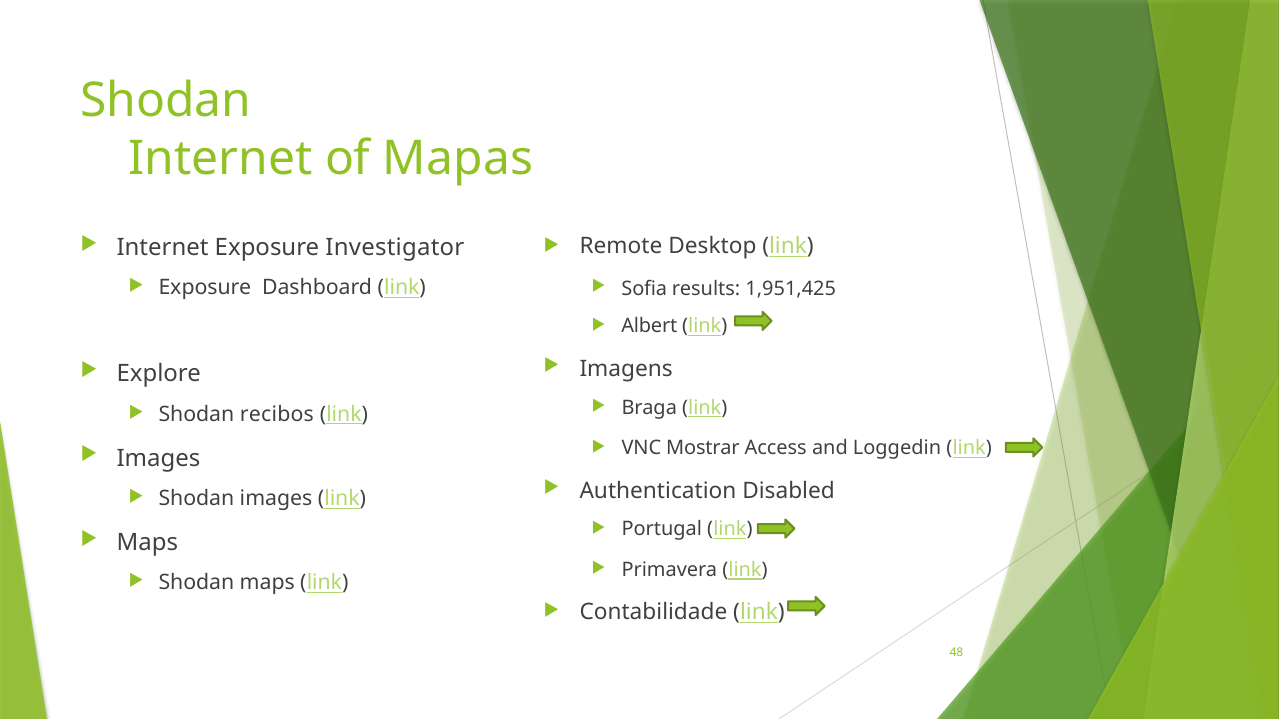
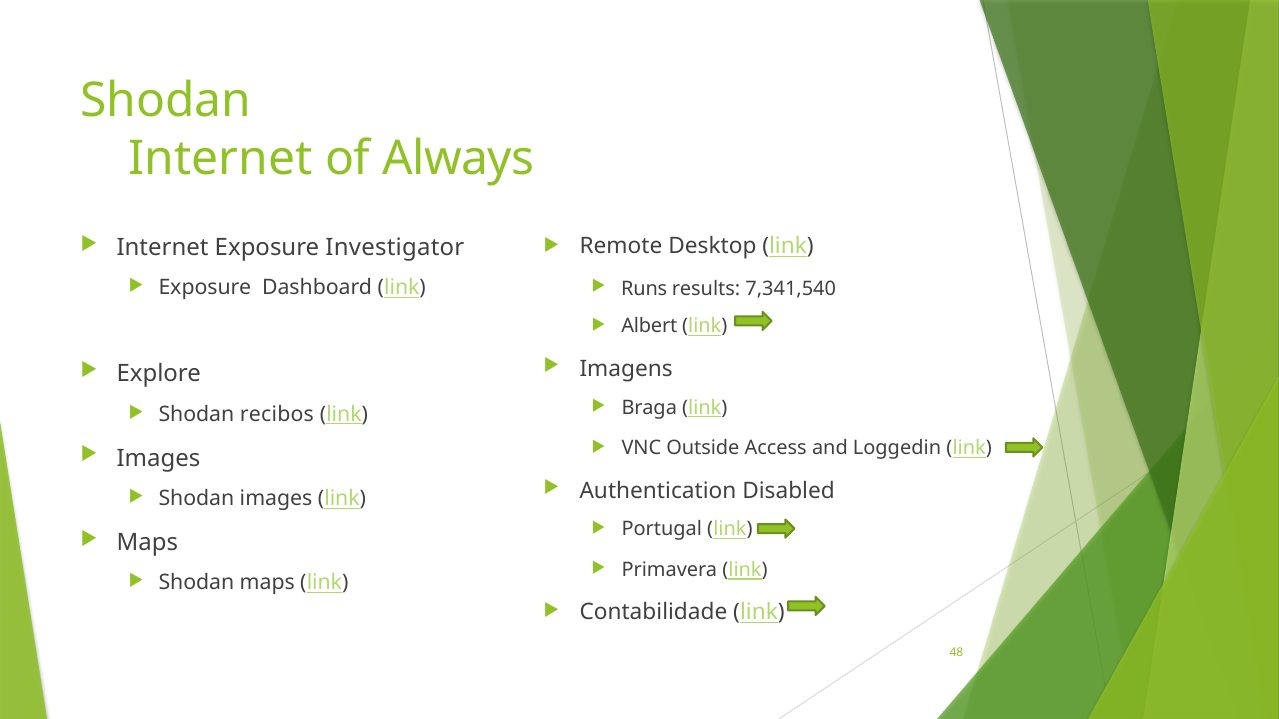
Mapas: Mapas -> Always
Sofia: Sofia -> Runs
1,951,425: 1,951,425 -> 7,341,540
Mostrar: Mostrar -> Outside
